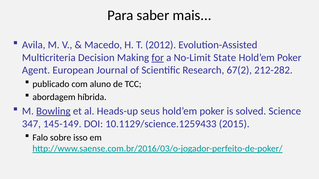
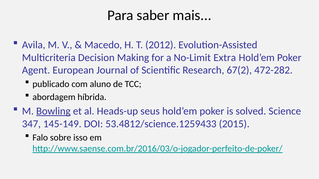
for underline: present -> none
State: State -> Extra
212-282: 212-282 -> 472-282
10.1129/science.1259433: 10.1129/science.1259433 -> 53.4812/science.1259433
